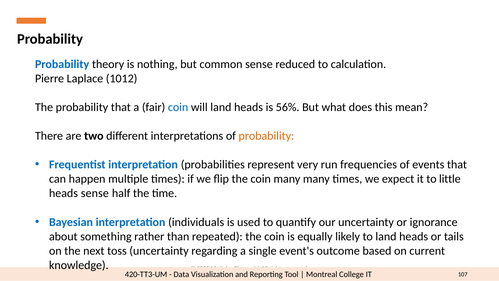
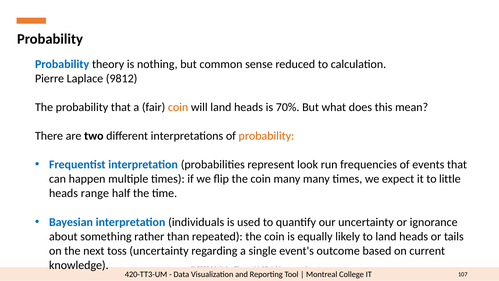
1012: 1012 -> 9812
coin at (178, 107) colour: blue -> orange
56%: 56% -> 70%
very: very -> look
heads sense: sense -> range
